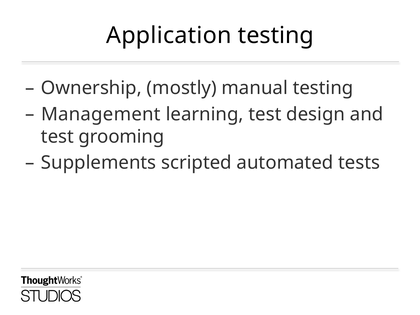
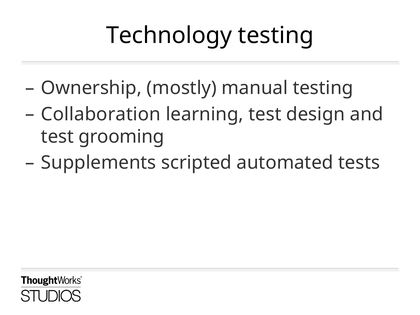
Application: Application -> Technology
Management: Management -> Collaboration
